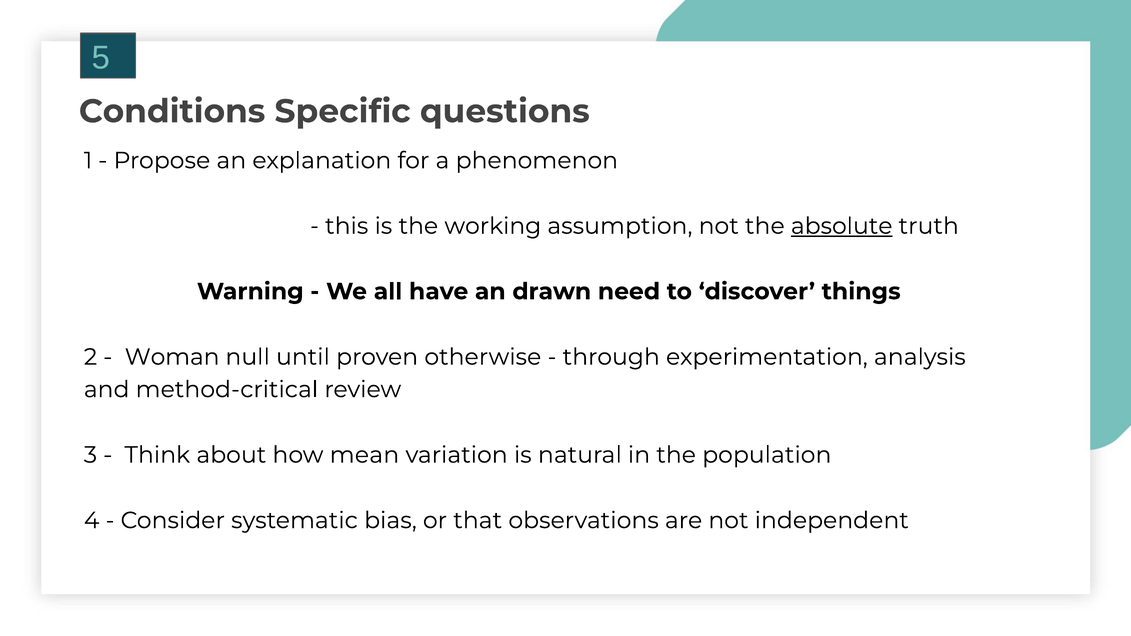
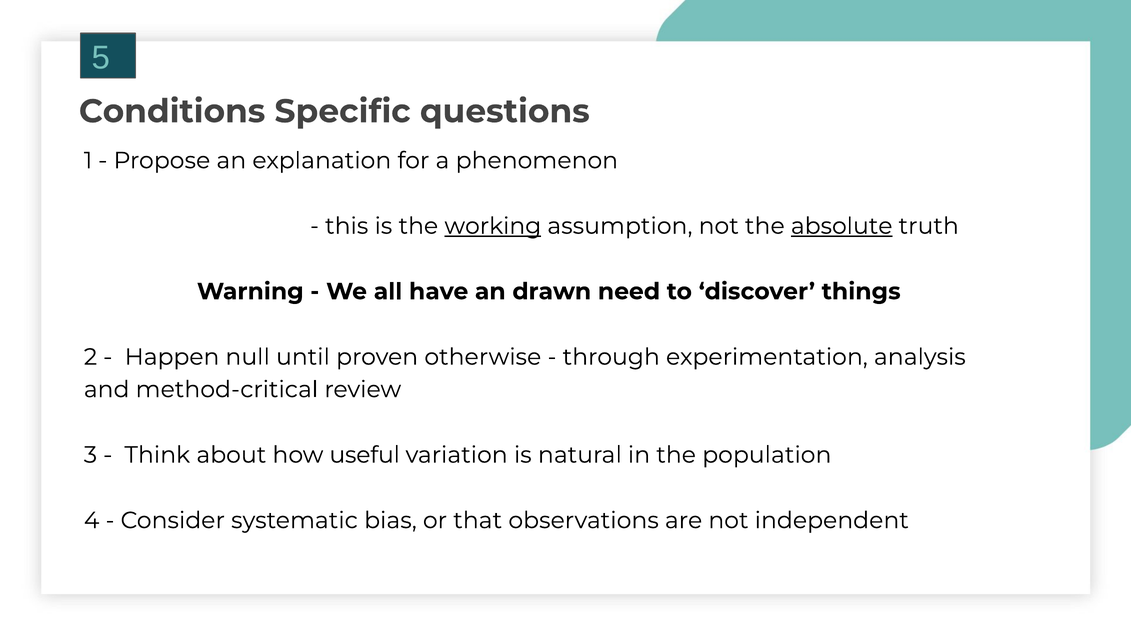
working underline: none -> present
Woman: Woman -> Happen
mean: mean -> useful
